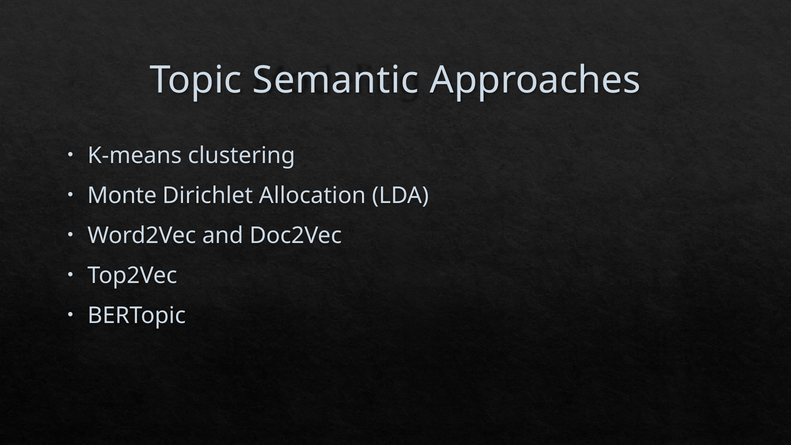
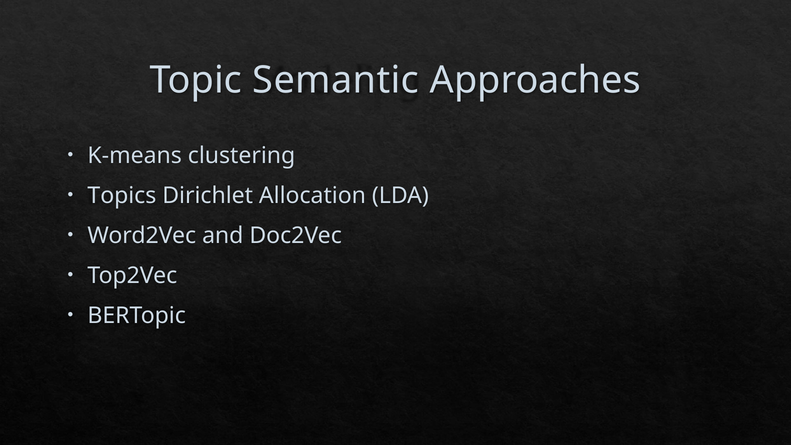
Monte: Monte -> Topics
